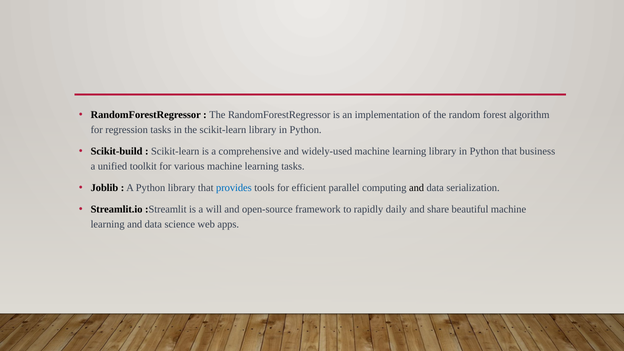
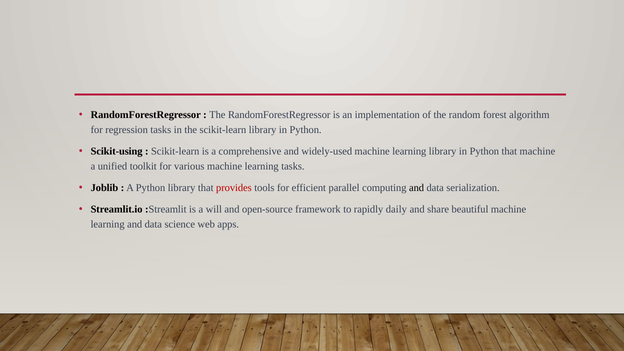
Scikit-build: Scikit-build -> Scikit-using
that business: business -> machine
provides colour: blue -> red
